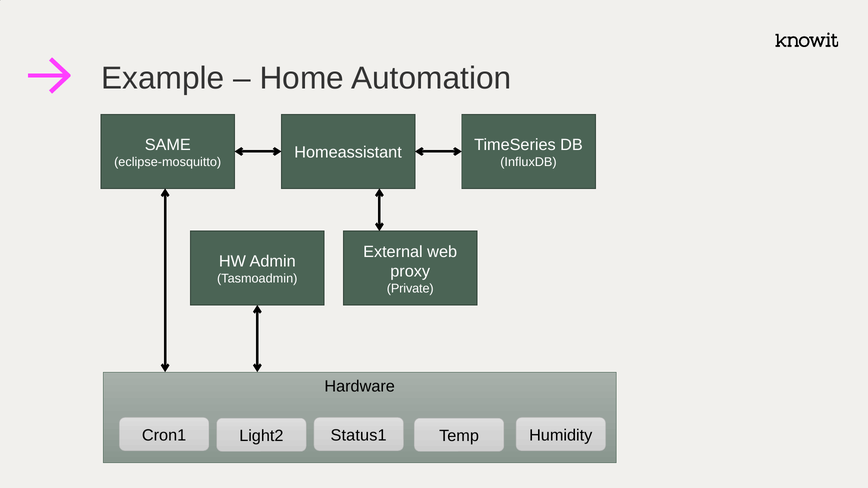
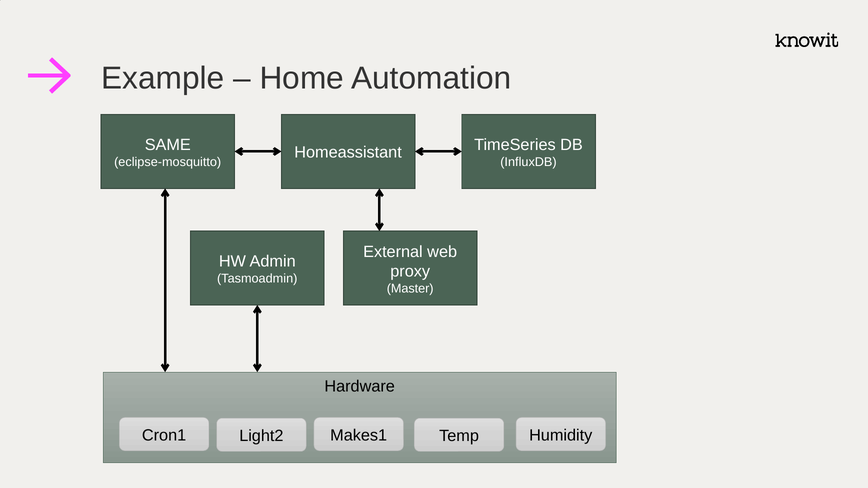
Private: Private -> Master
Status1: Status1 -> Makes1
